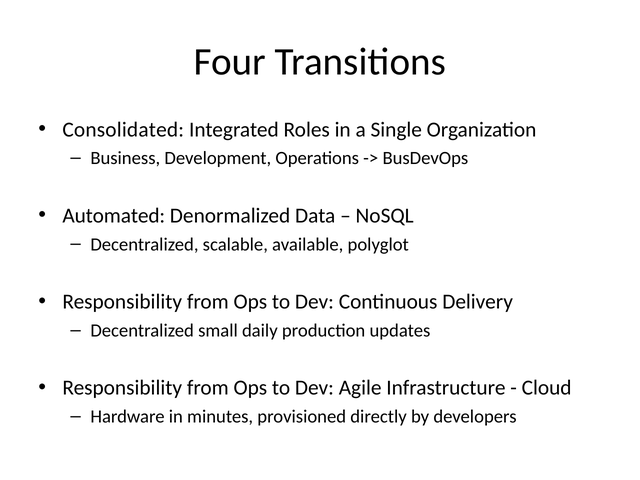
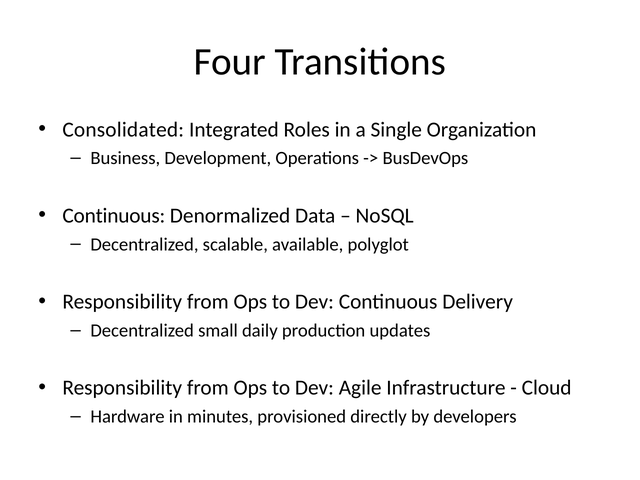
Automated at (114, 216): Automated -> Continuous
